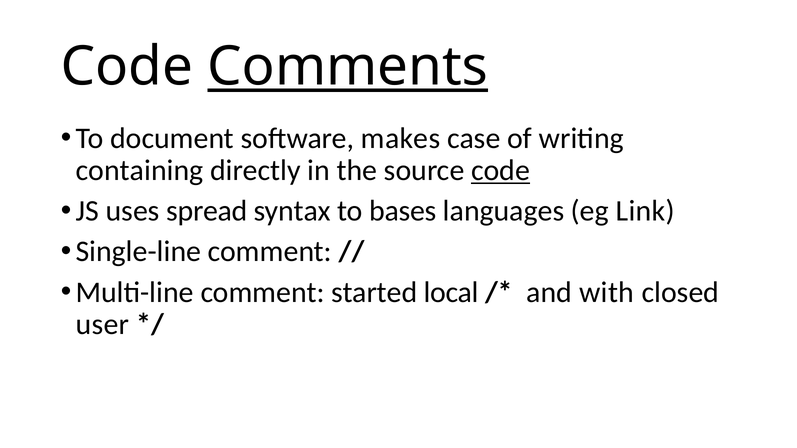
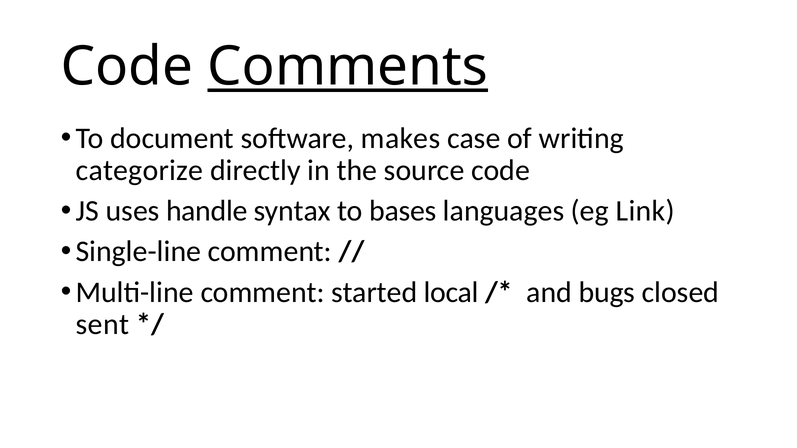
containing: containing -> categorize
code at (501, 171) underline: present -> none
spread: spread -> handle
with: with -> bugs
user: user -> sent
